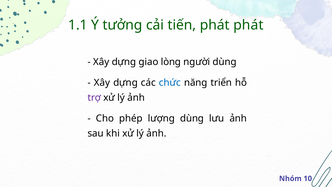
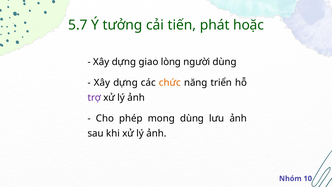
1.1: 1.1 -> 5.7
phát phát: phát -> hoặc
chức colour: blue -> orange
lượng: lượng -> mong
